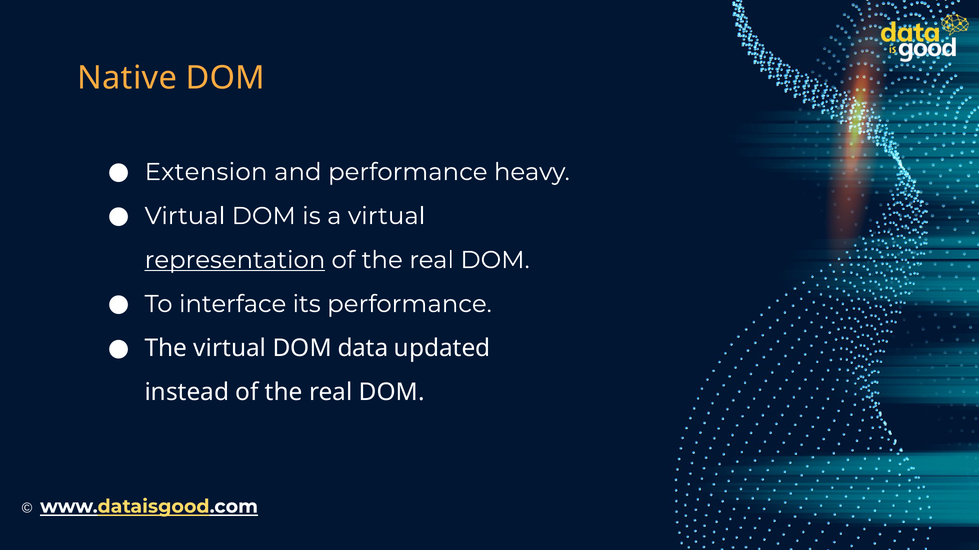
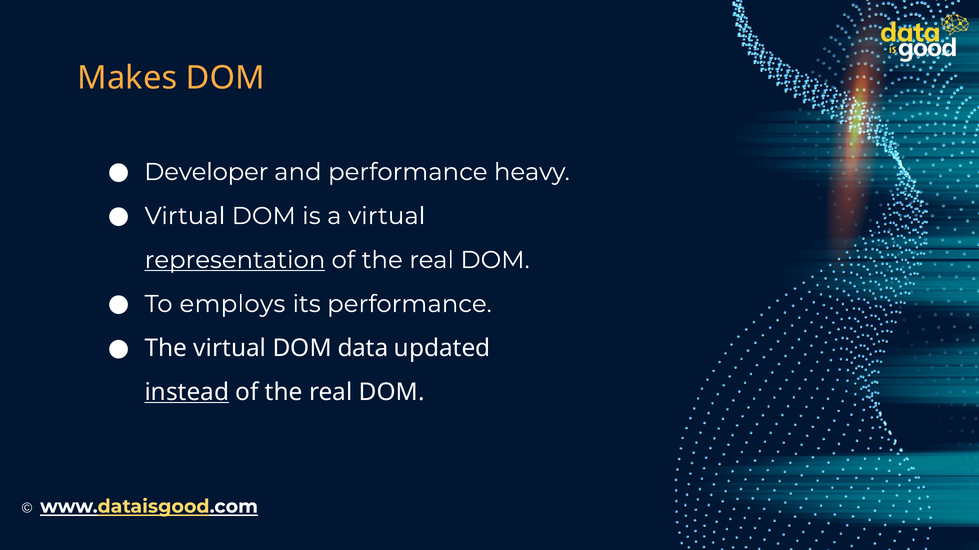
Native: Native -> Makes
Extension: Extension -> Developer
interface: interface -> employs
instead underline: none -> present
